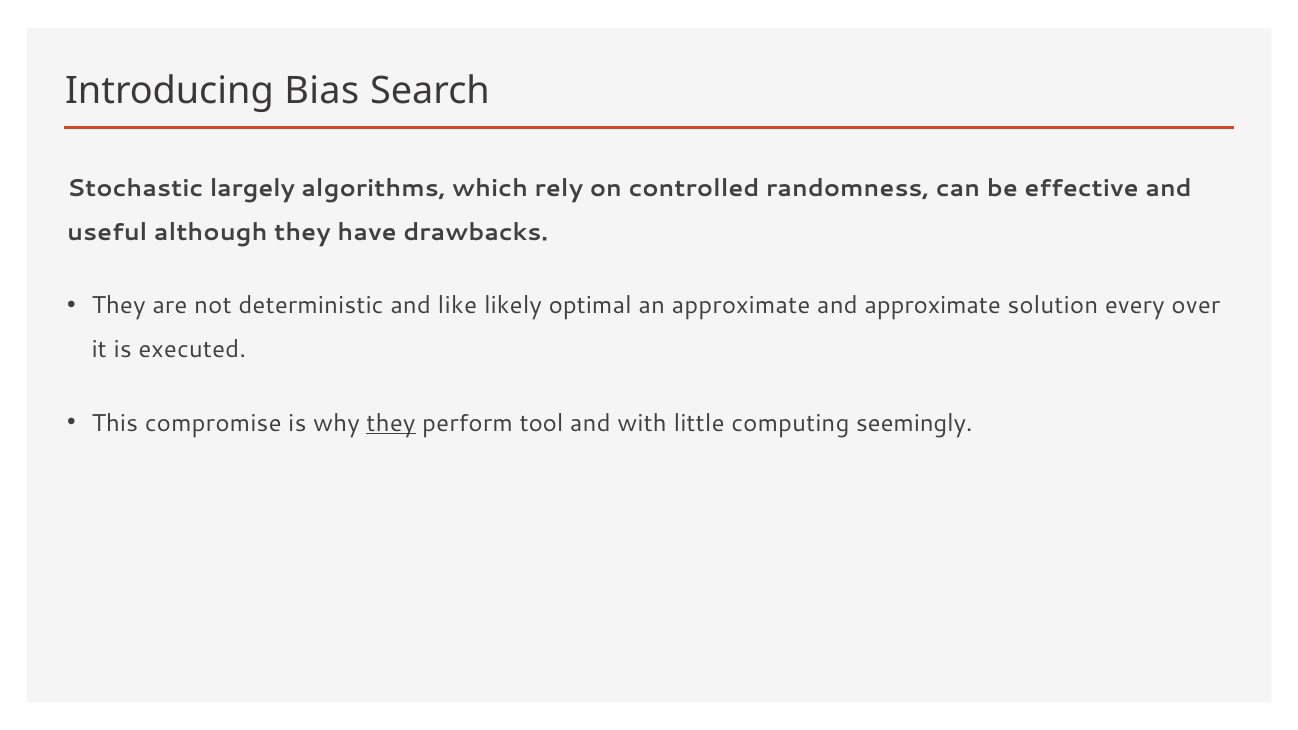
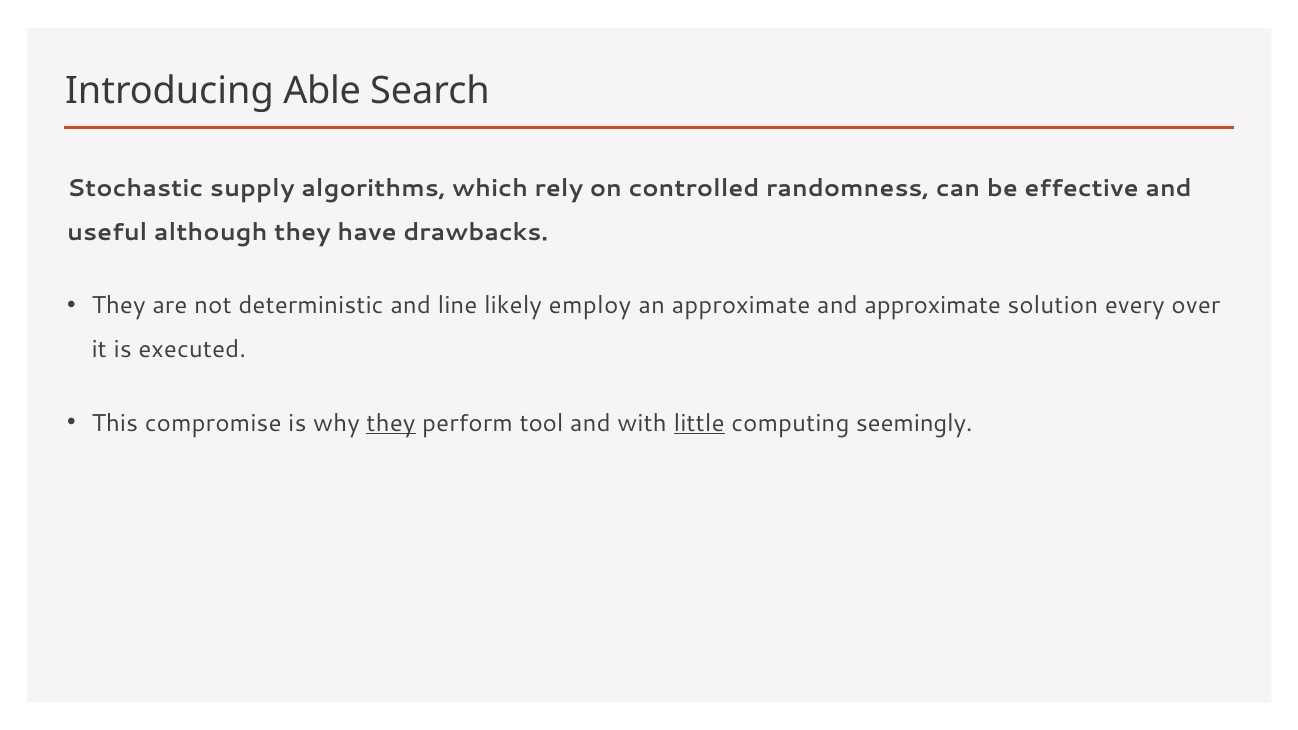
Bias: Bias -> Able
largely: largely -> supply
like: like -> line
optimal: optimal -> employ
little underline: none -> present
